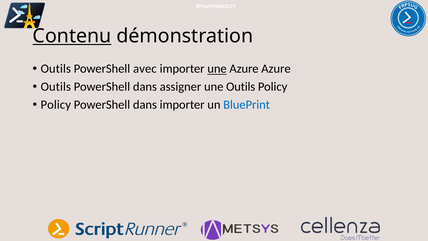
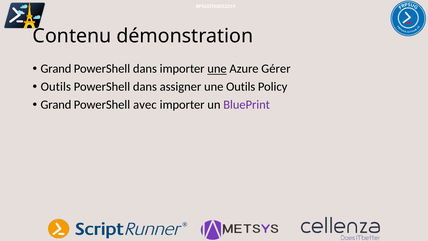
Contenu underline: present -> none
Outils at (56, 69): Outils -> Grand
avec at (145, 69): avec -> dans
Azure Azure: Azure -> Gérer
Policy at (56, 105): Policy -> Grand
dans at (145, 105): dans -> avec
BluePrint colour: blue -> purple
